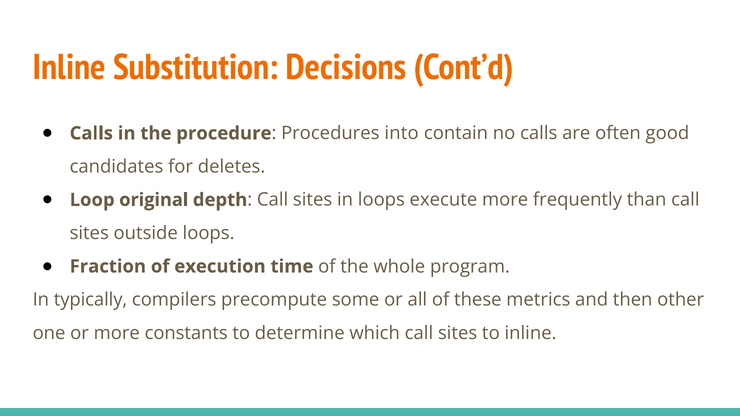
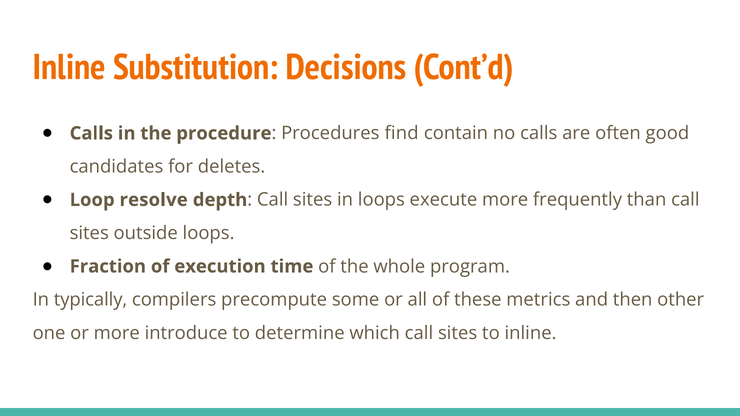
into: into -> find
original: original -> resolve
constants: constants -> introduce
